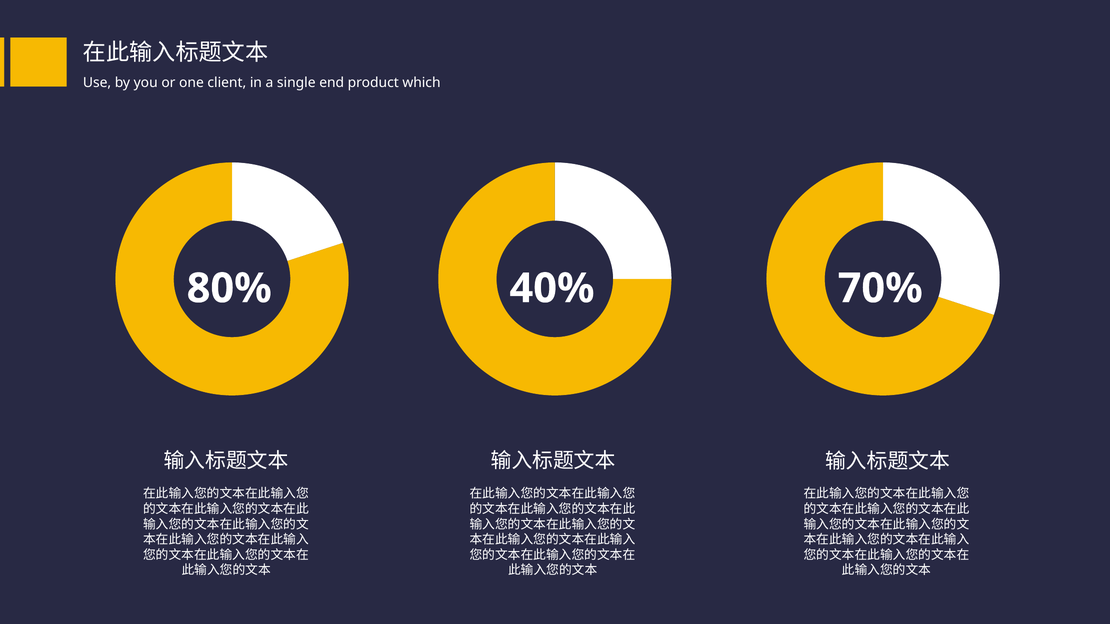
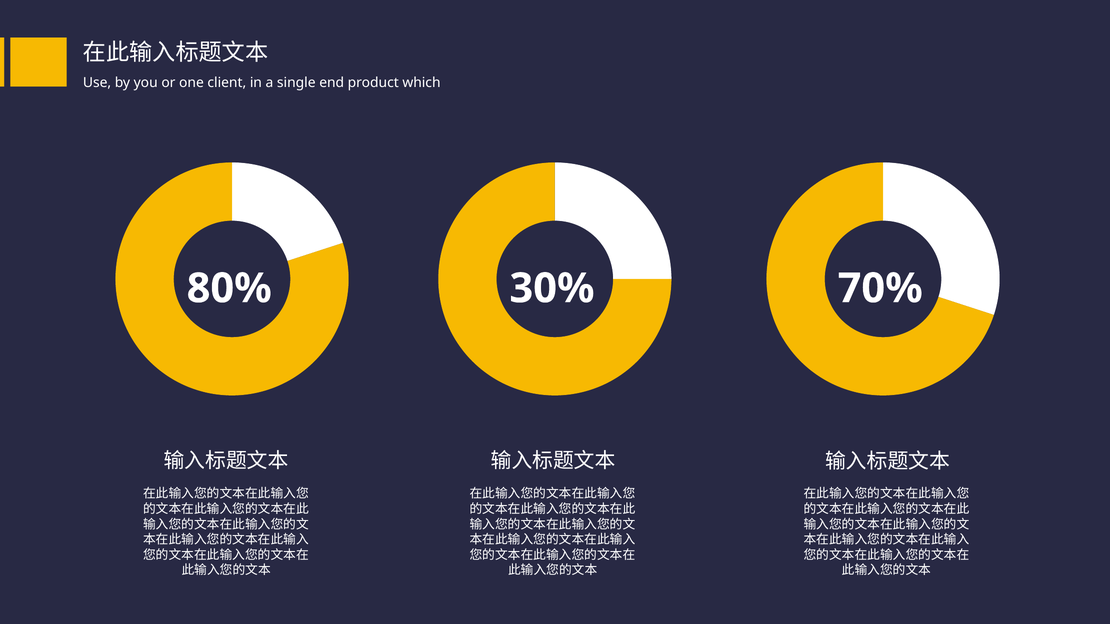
40%: 40% -> 30%
